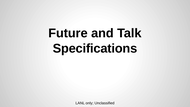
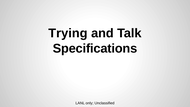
Future: Future -> Trying
